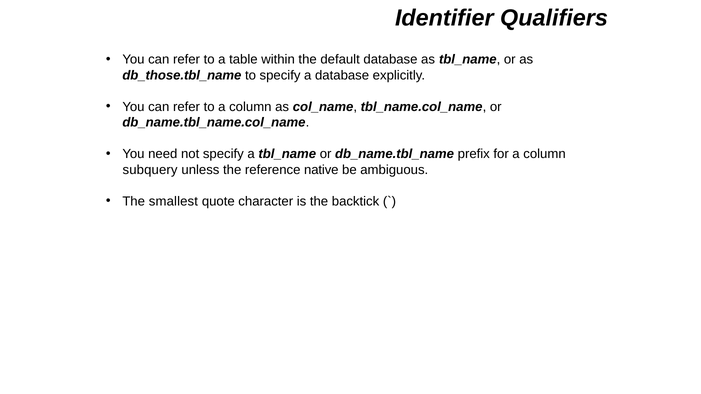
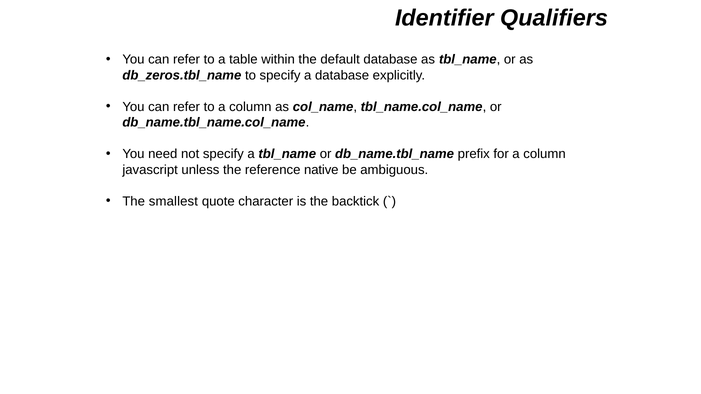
db_those.tbl_name: db_those.tbl_name -> db_zeros.tbl_name
subquery: subquery -> javascript
